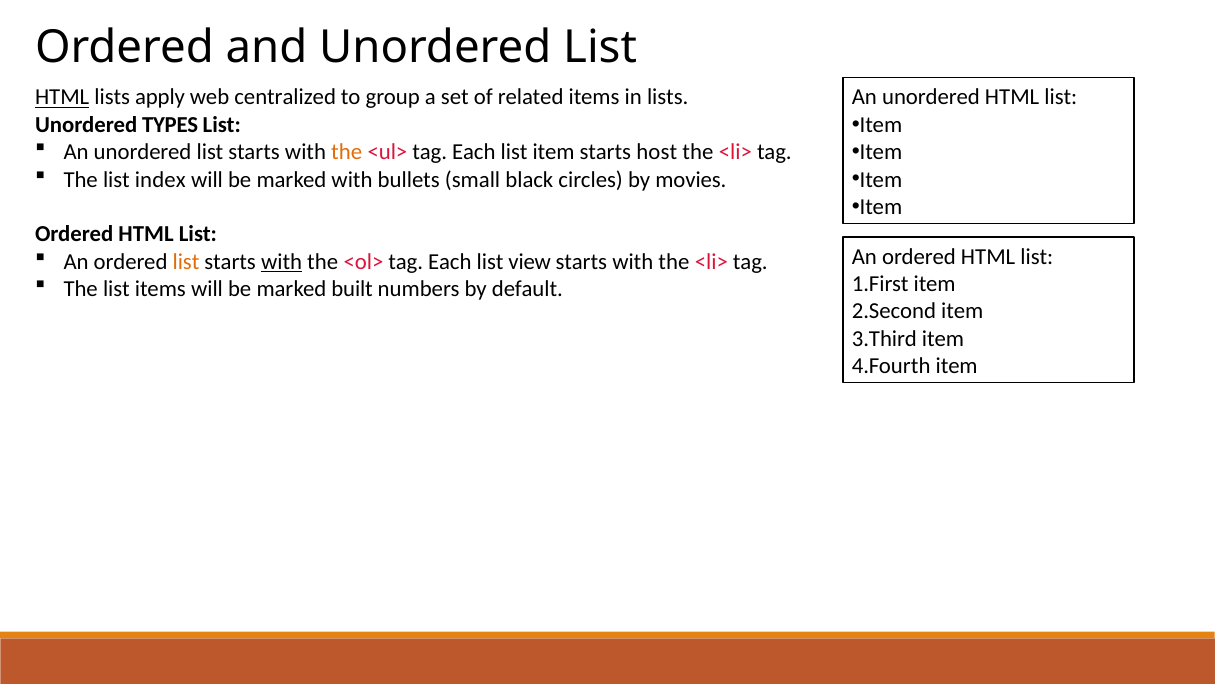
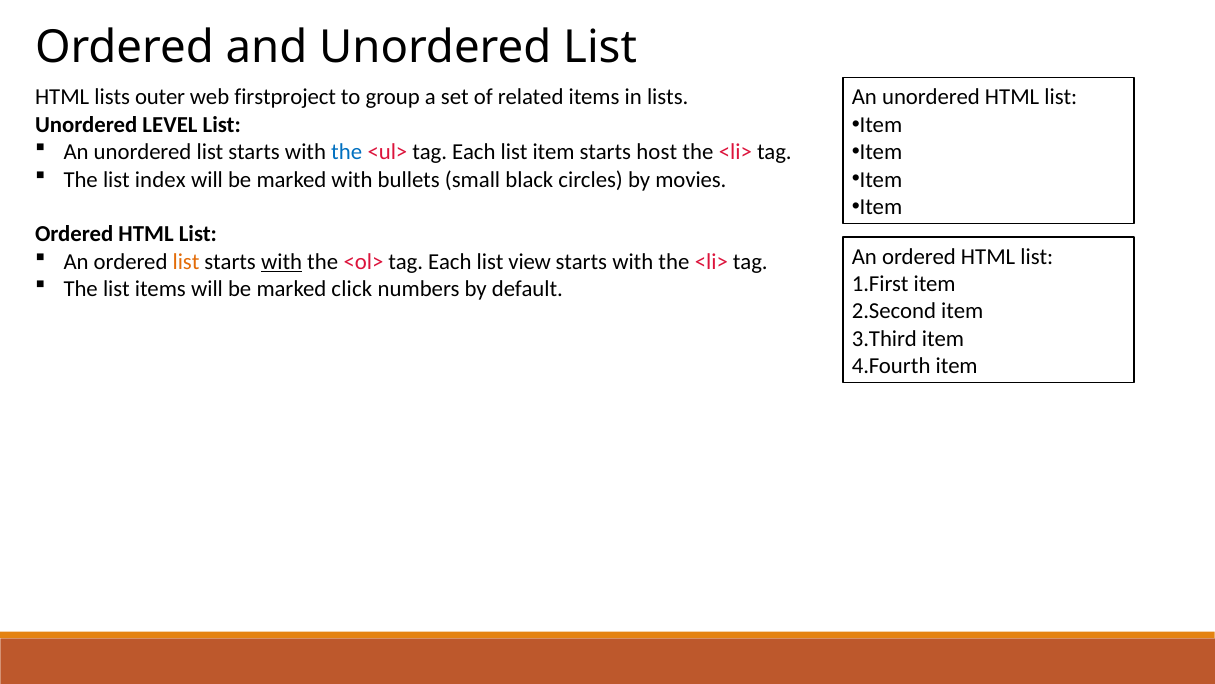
HTML at (62, 97) underline: present -> none
apply: apply -> outer
centralized: centralized -> firstproject
TYPES: TYPES -> LEVEL
the at (347, 152) colour: orange -> blue
built: built -> click
